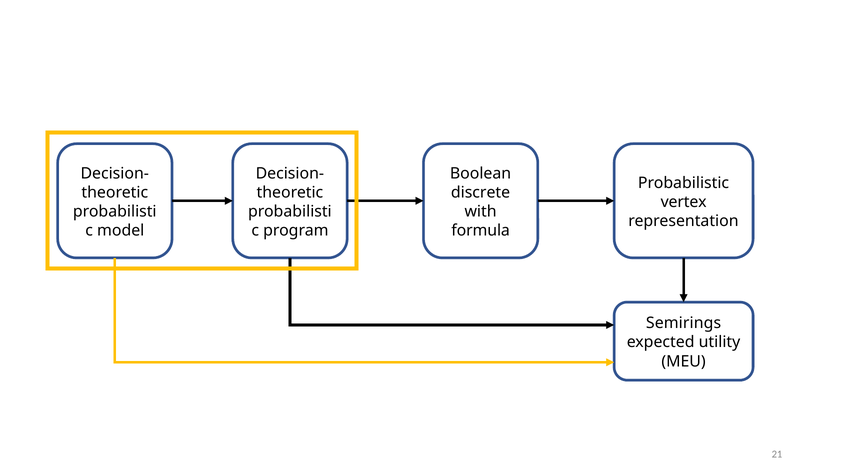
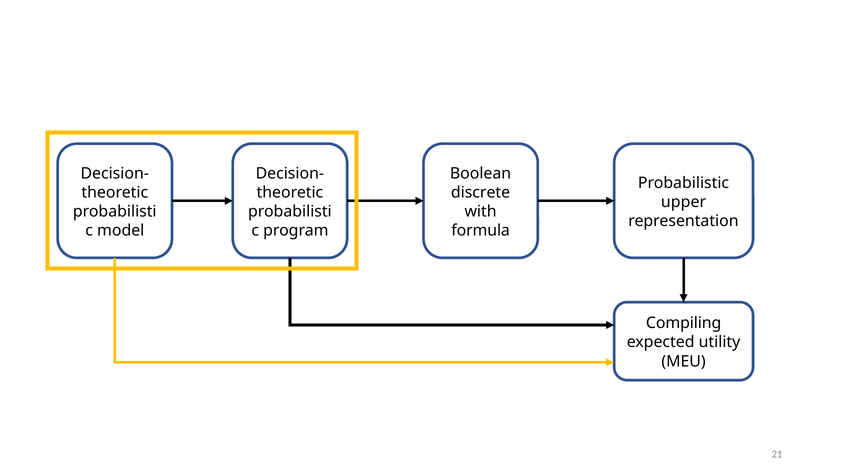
vertex: vertex -> upper
Semirings: Semirings -> Compiling
